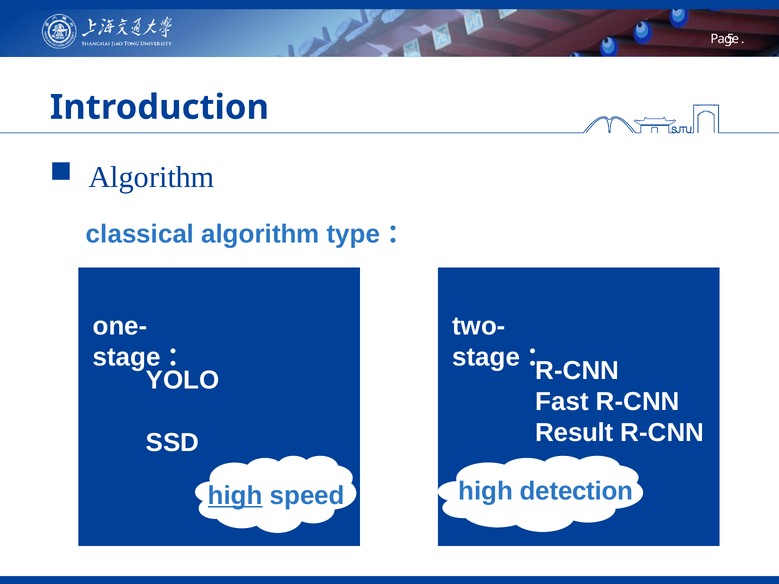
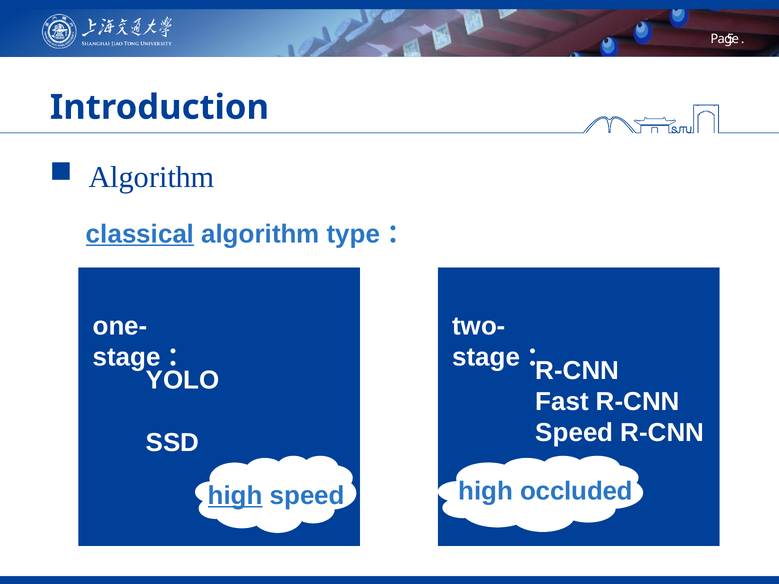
classical underline: none -> present
Result at (575, 433): Result -> Speed
detection: detection -> occluded
